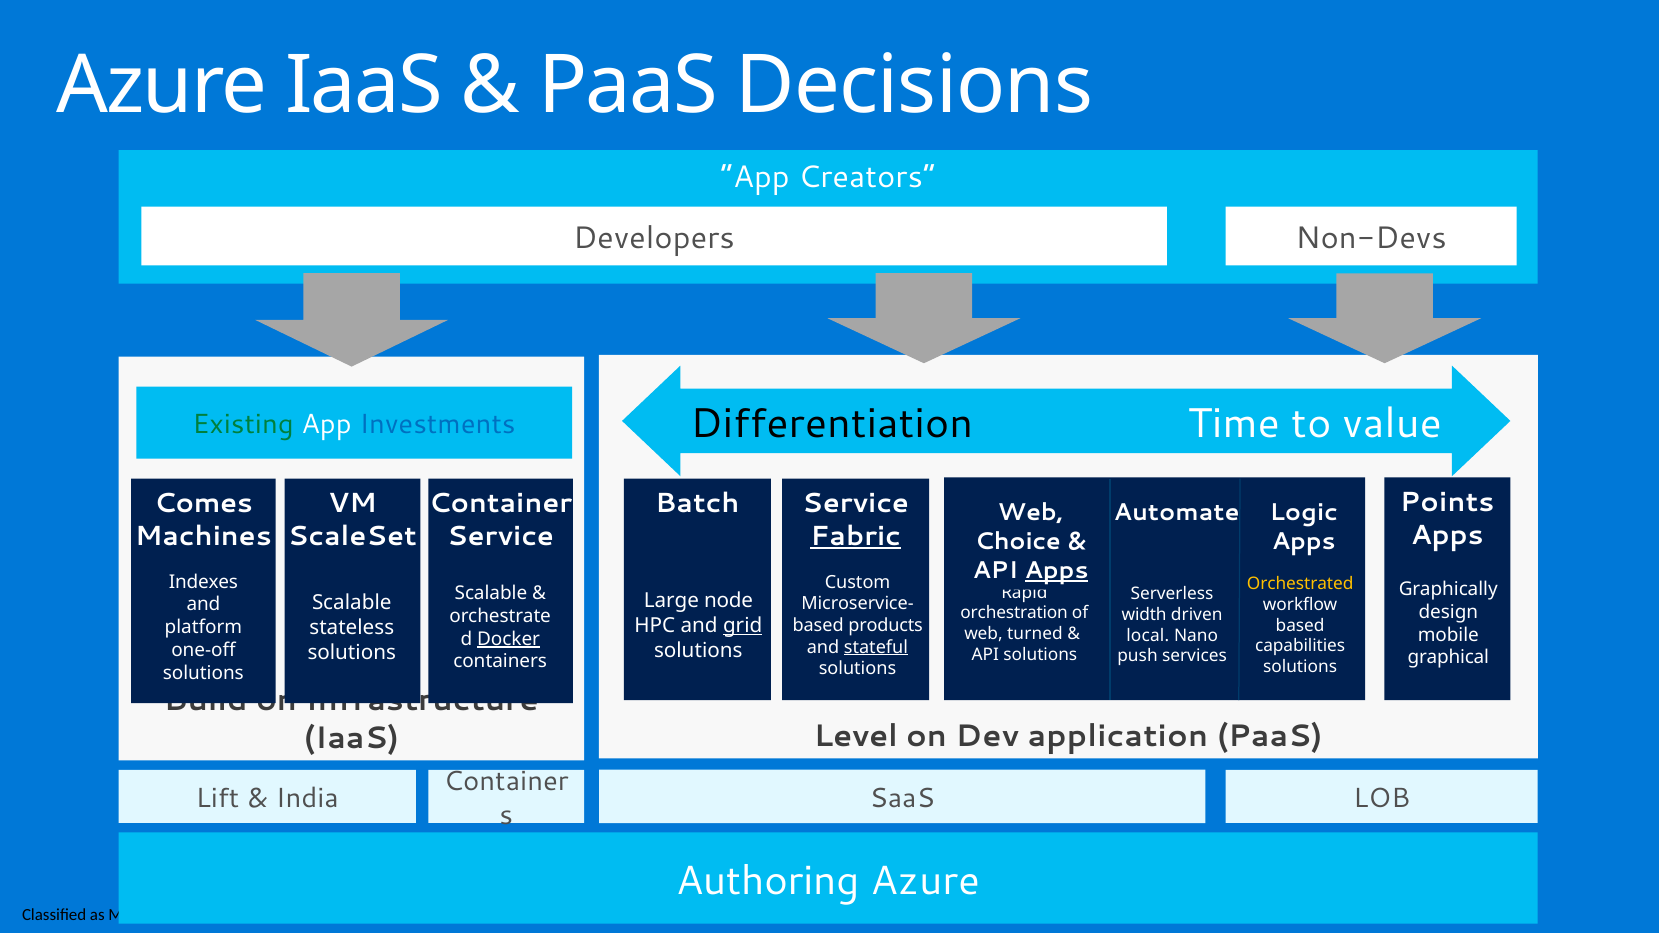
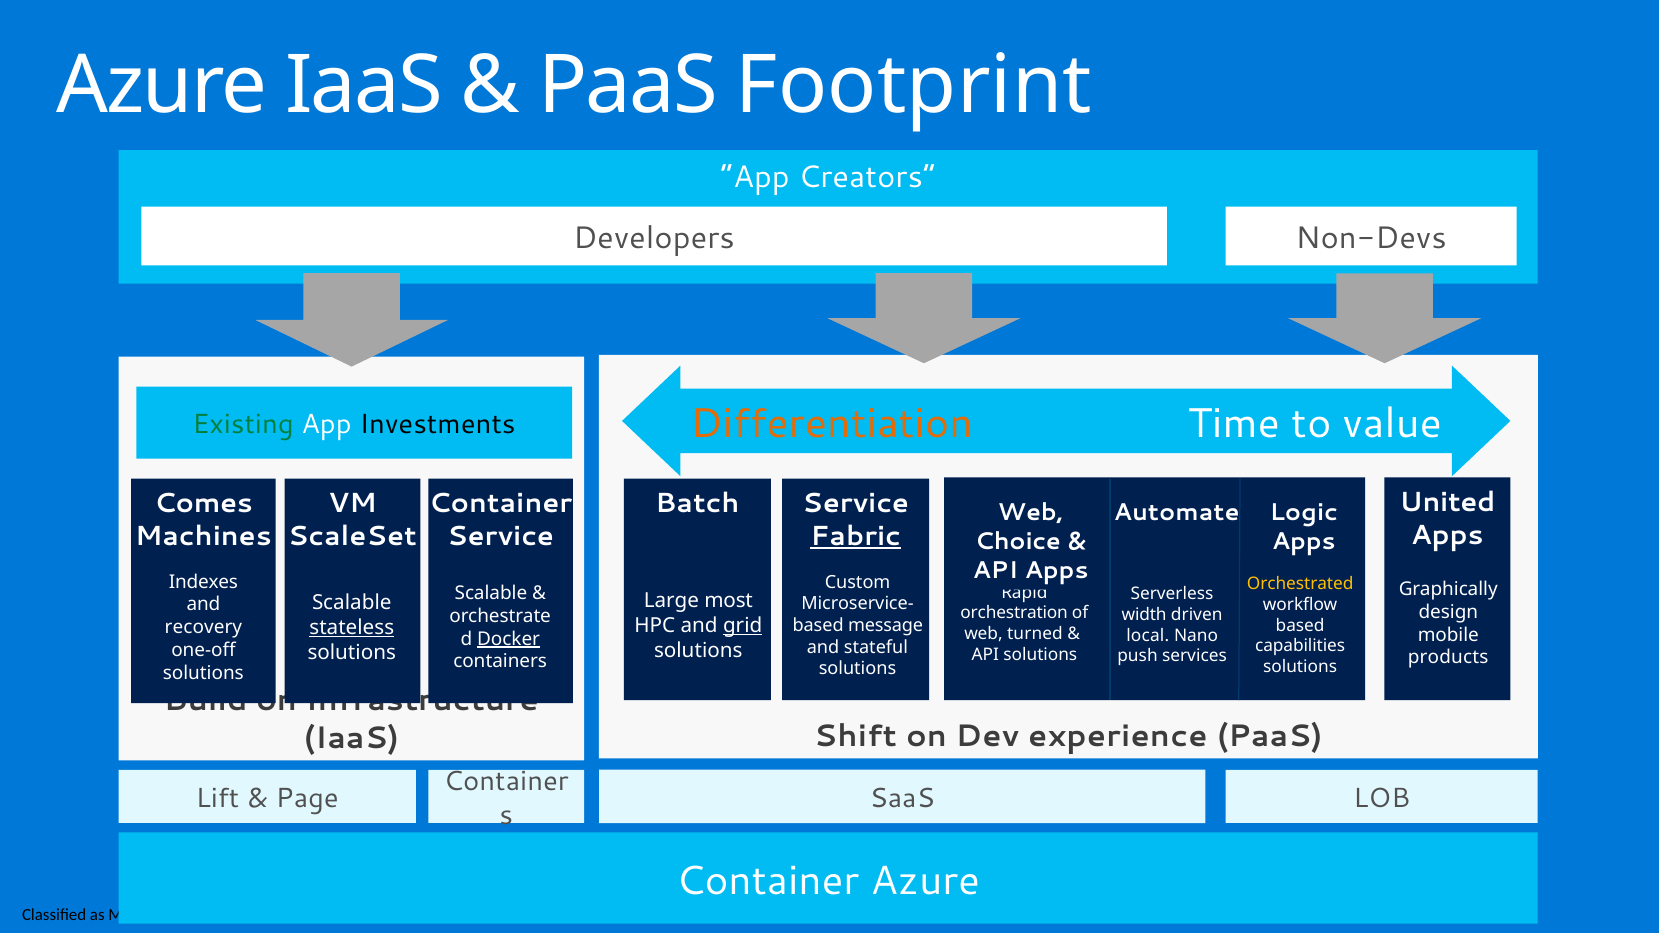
Decisions: Decisions -> Footprint
Differentiation colour: black -> orange
Investments colour: blue -> black
Points: Points -> United
Apps at (1057, 571) underline: present -> none
node: node -> most
products: products -> message
stateless underline: none -> present
platform: platform -> recovery
stateful underline: present -> none
graphical: graphical -> products
Level: Level -> Shift
application: application -> experience
India: India -> Page
Authoring at (768, 881): Authoring -> Container
